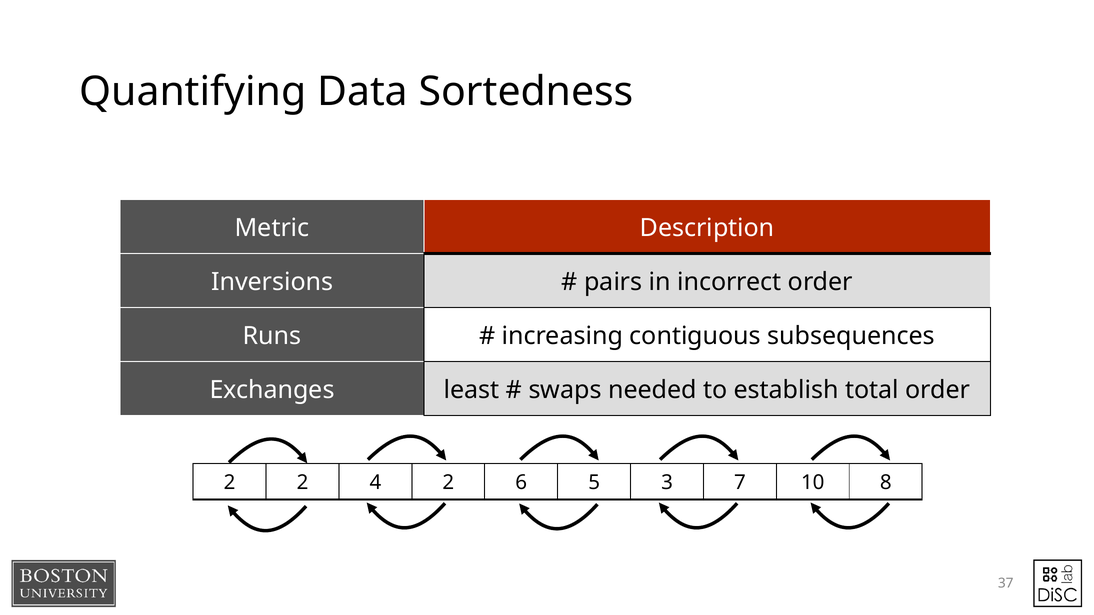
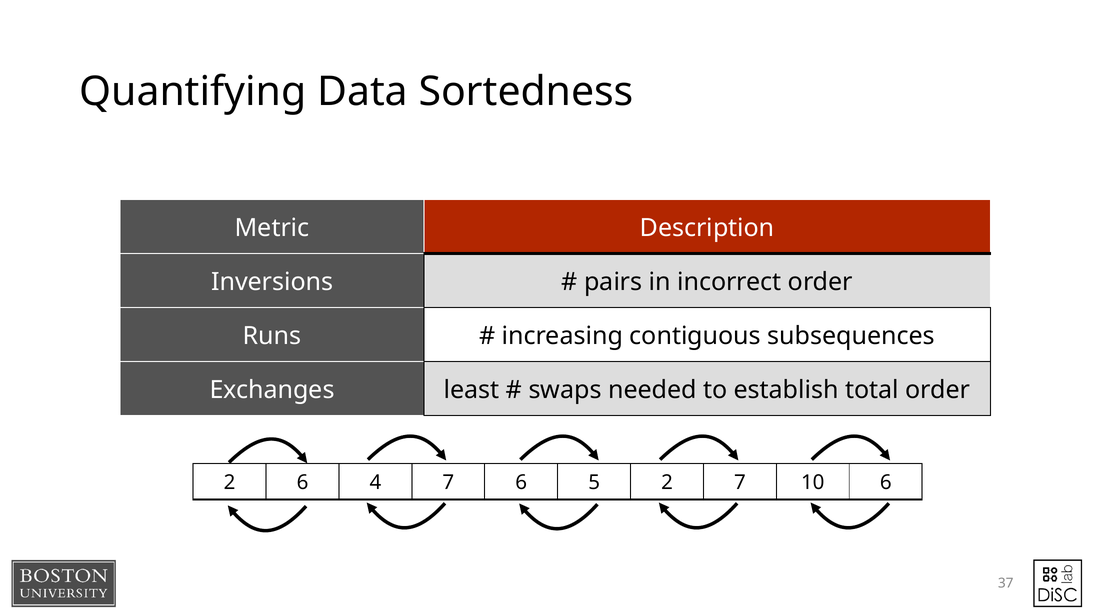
2 2: 2 -> 6
4 2: 2 -> 7
5 3: 3 -> 2
10 8: 8 -> 6
